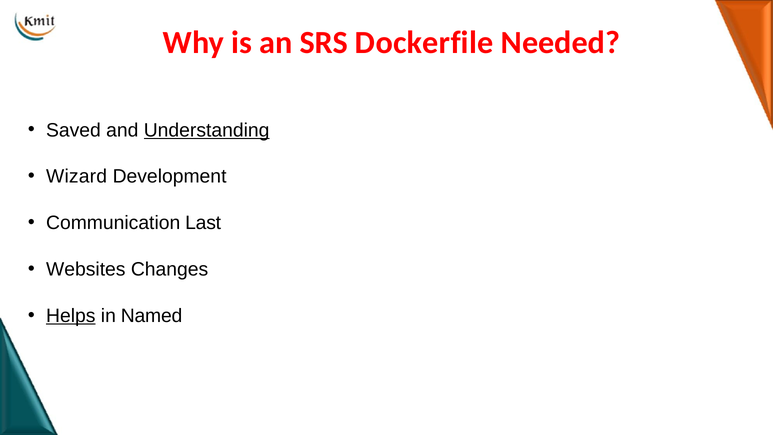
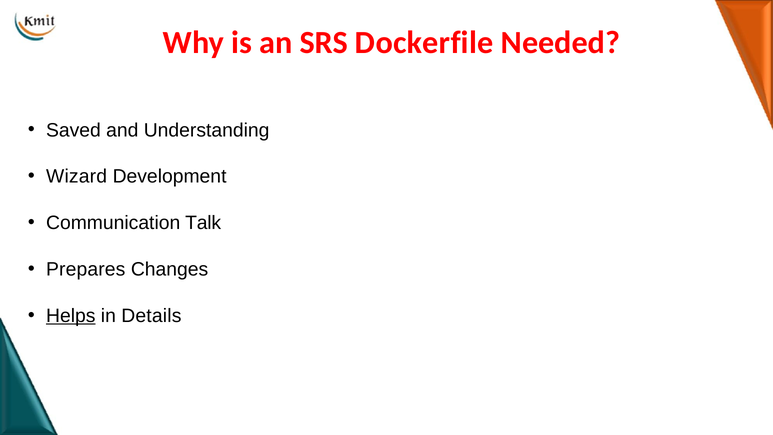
Understanding underline: present -> none
Last: Last -> Talk
Websites: Websites -> Prepares
Named: Named -> Details
